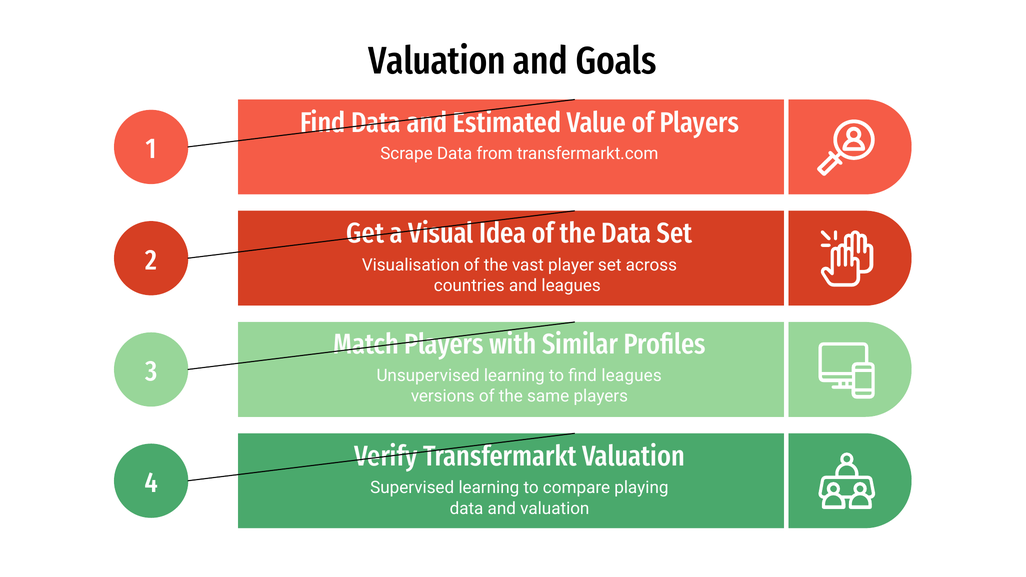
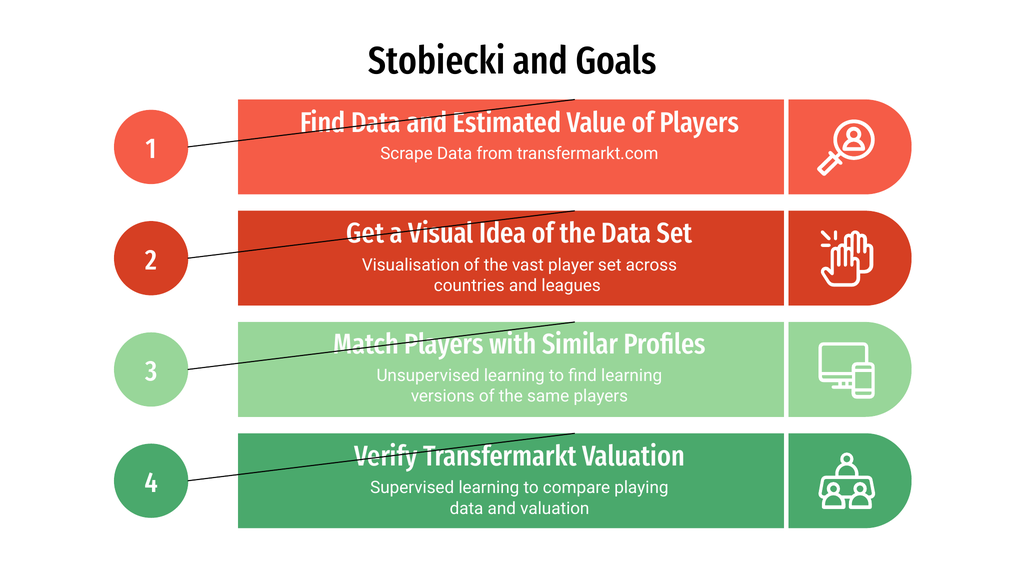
Valuation at (437, 61): Valuation -> Stobiecki
find leagues: leagues -> learning
